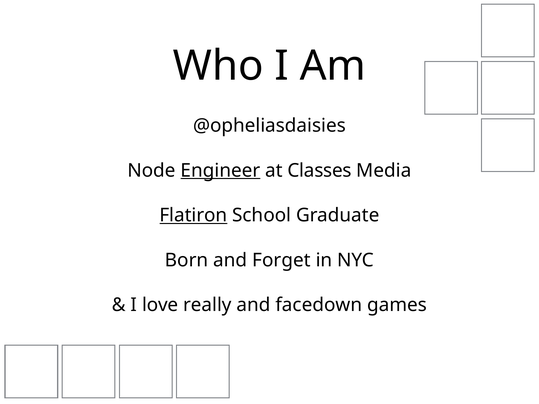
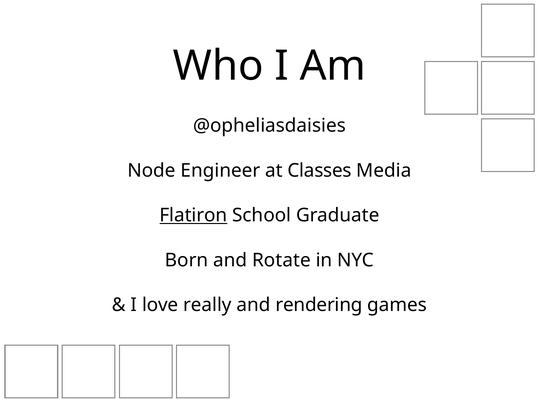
Engineer underline: present -> none
Forget: Forget -> Rotate
facedown: facedown -> rendering
